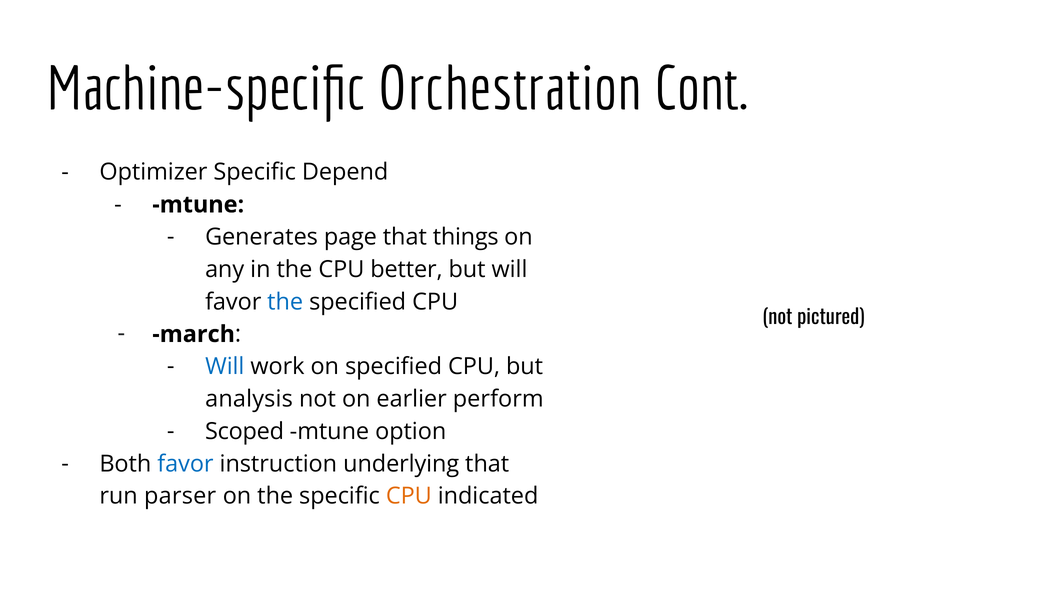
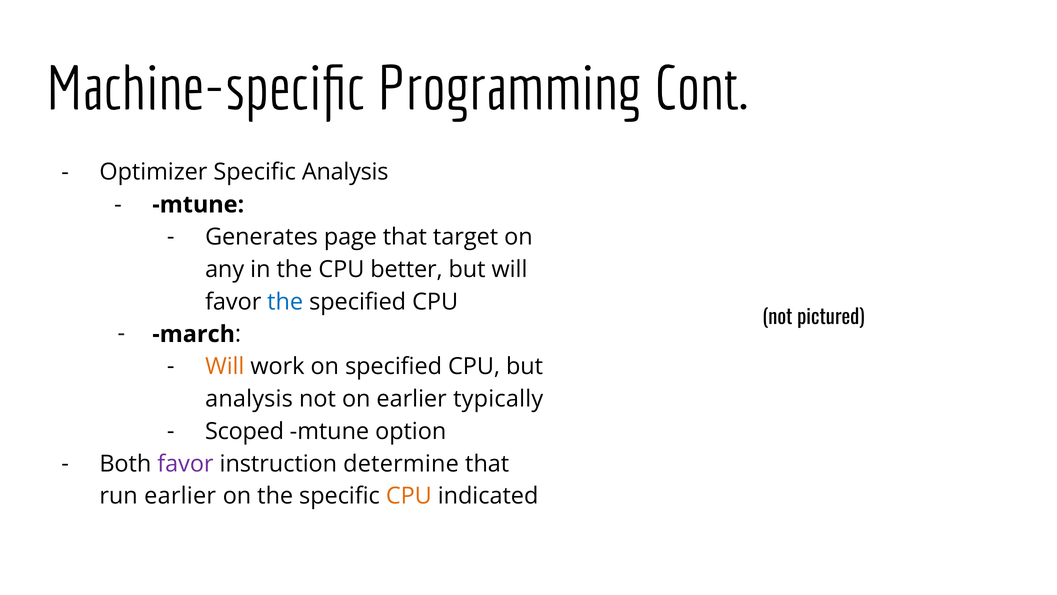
Orchestration: Orchestration -> Programming
Specific Depend: Depend -> Analysis
things: things -> target
Will at (225, 366) colour: blue -> orange
perform: perform -> typically
favor at (185, 463) colour: blue -> purple
underlying: underlying -> determine
run parser: parser -> earlier
